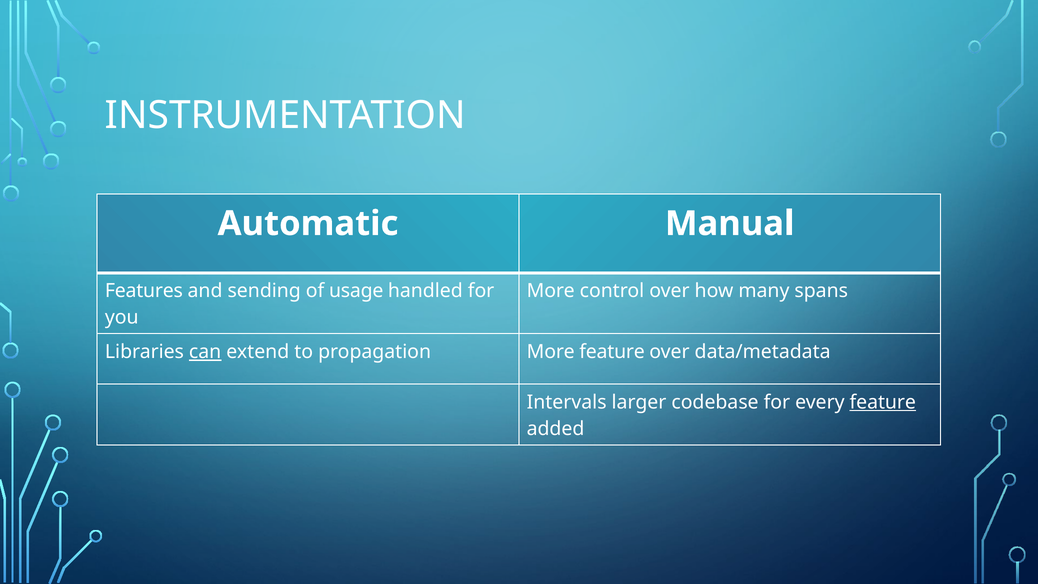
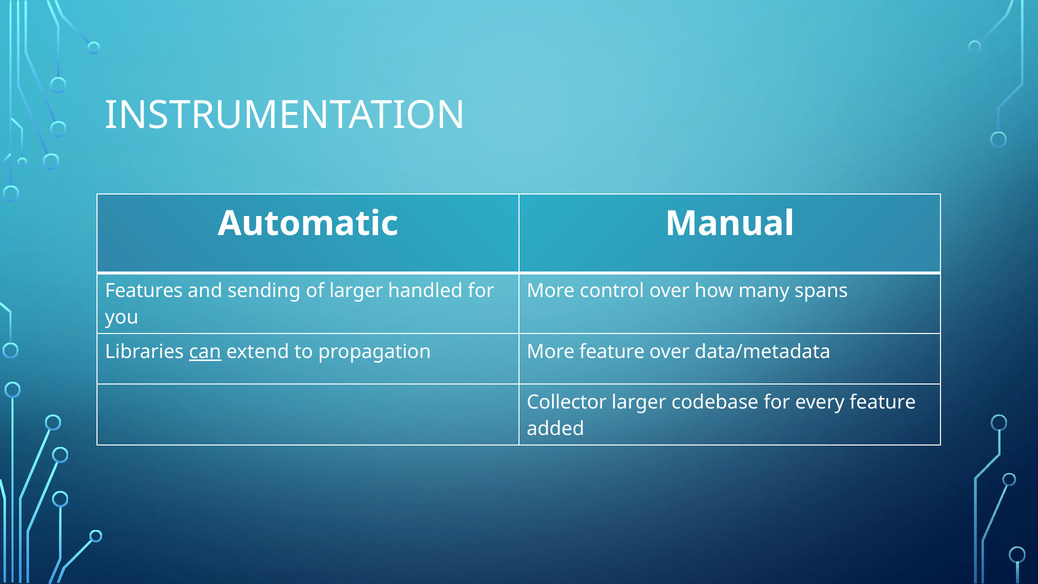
of usage: usage -> larger
Intervals: Intervals -> Collector
feature at (883, 402) underline: present -> none
